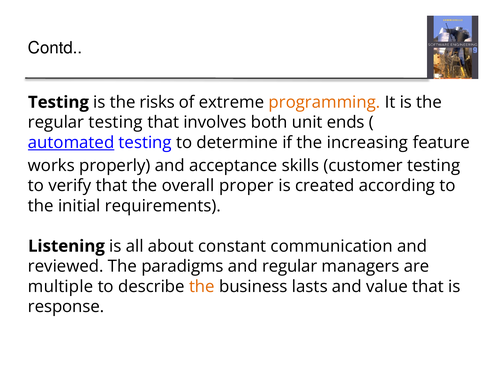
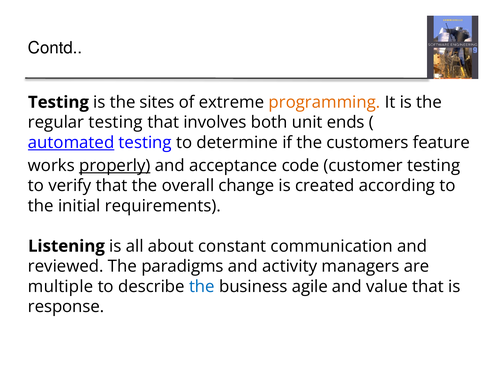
risks: risks -> sites
increasing: increasing -> customers
properly underline: none -> present
skills: skills -> code
proper: proper -> change
and regular: regular -> activity
the at (202, 286) colour: orange -> blue
lasts: lasts -> agile
